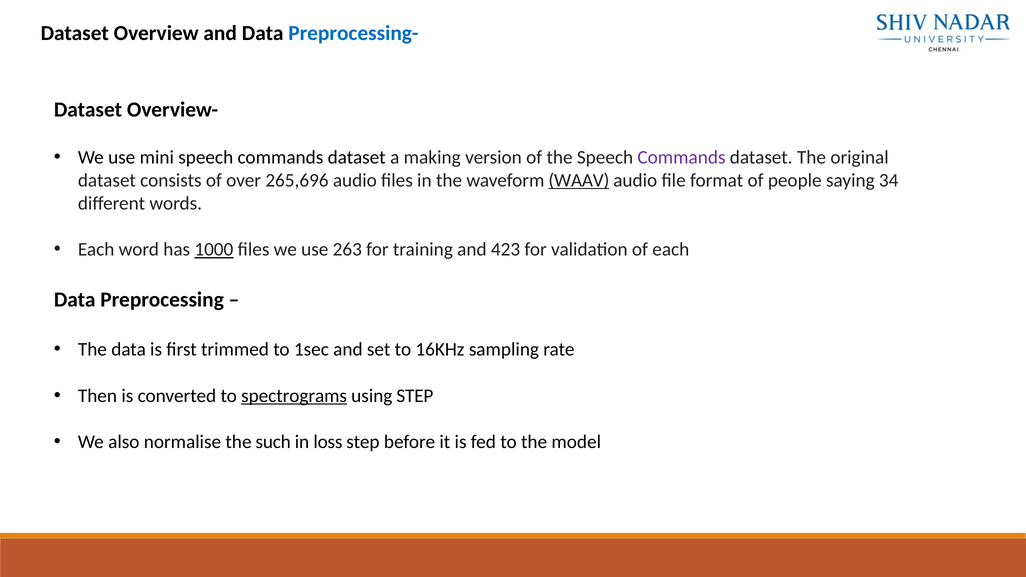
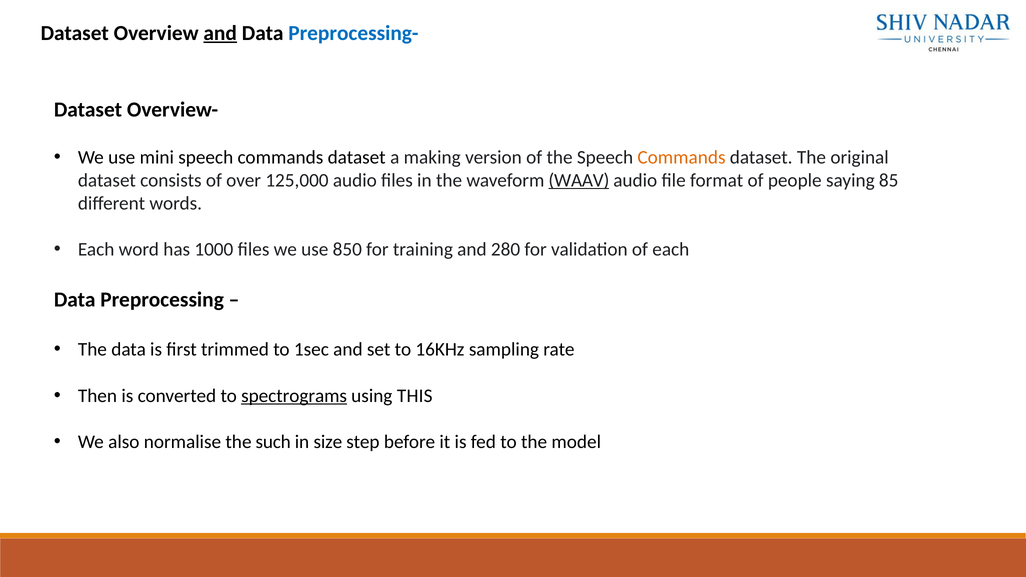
and at (220, 33) underline: none -> present
Commands at (682, 157) colour: purple -> orange
265,696: 265,696 -> 125,000
34: 34 -> 85
1000 underline: present -> none
263: 263 -> 850
423: 423 -> 280
using STEP: STEP -> THIS
loss: loss -> size
